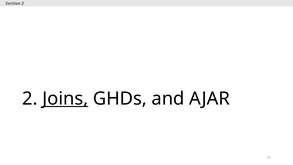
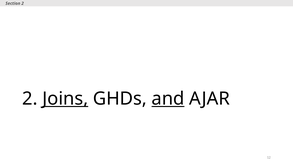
and underline: none -> present
